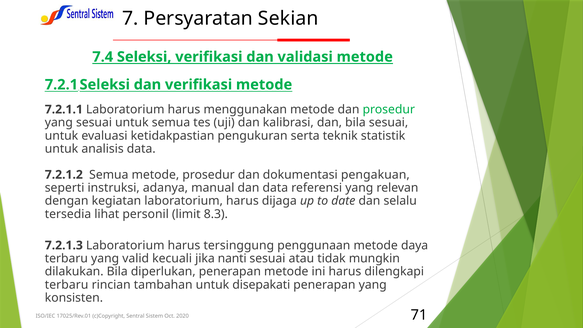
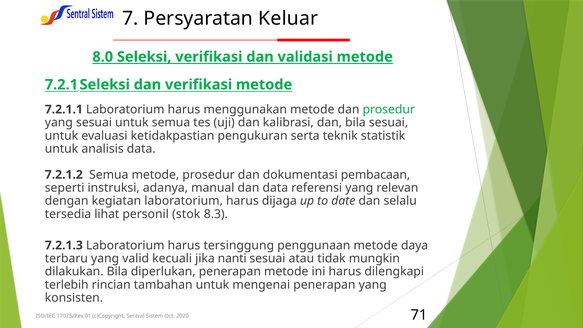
Sekian: Sekian -> Keluar
7.4: 7.4 -> 8.0
pengakuan: pengakuan -> pembacaan
limit: limit -> stok
terbaru at (67, 285): terbaru -> terlebih
disepakati: disepakati -> mengenai
